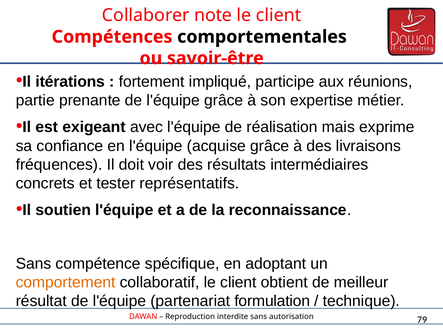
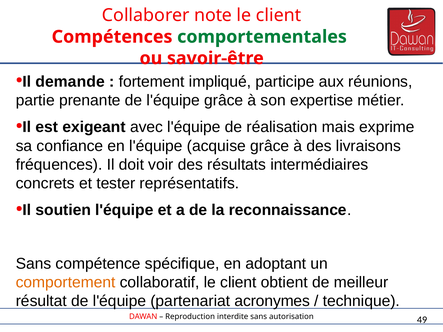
comportementales colour: black -> green
itérations: itérations -> demande
formulation: formulation -> acronymes
79: 79 -> 49
